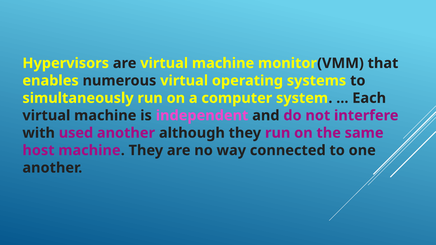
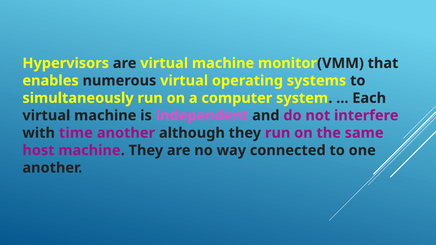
used: used -> time
